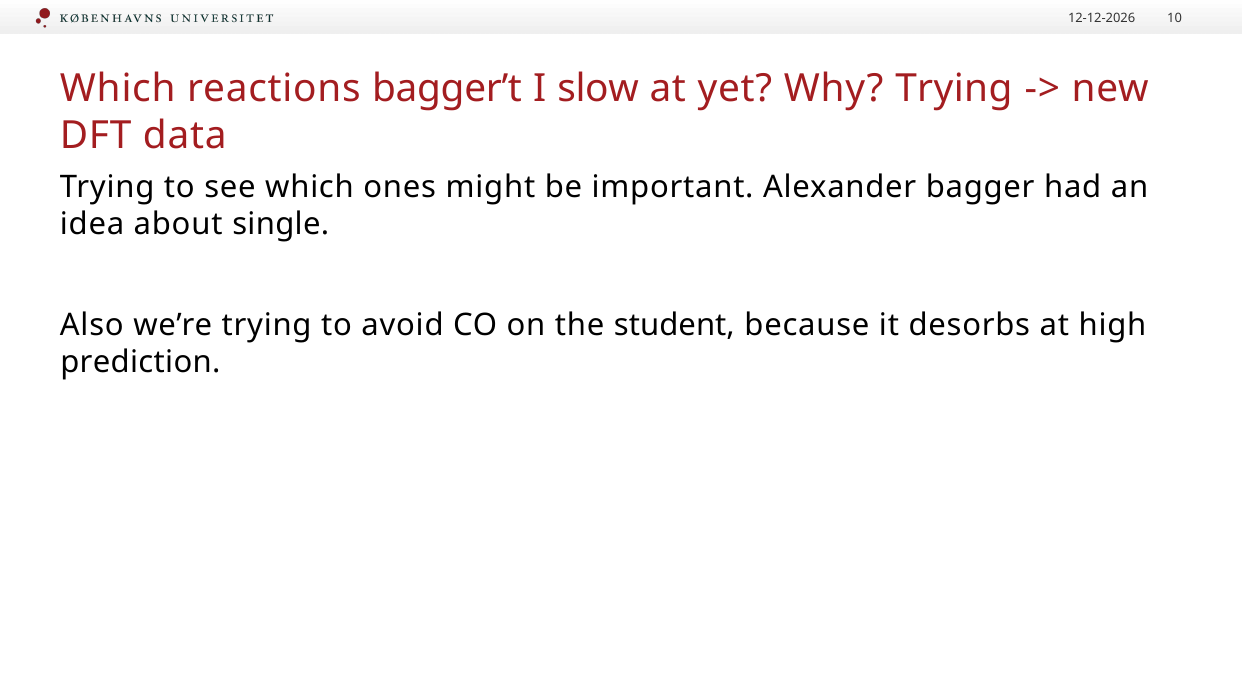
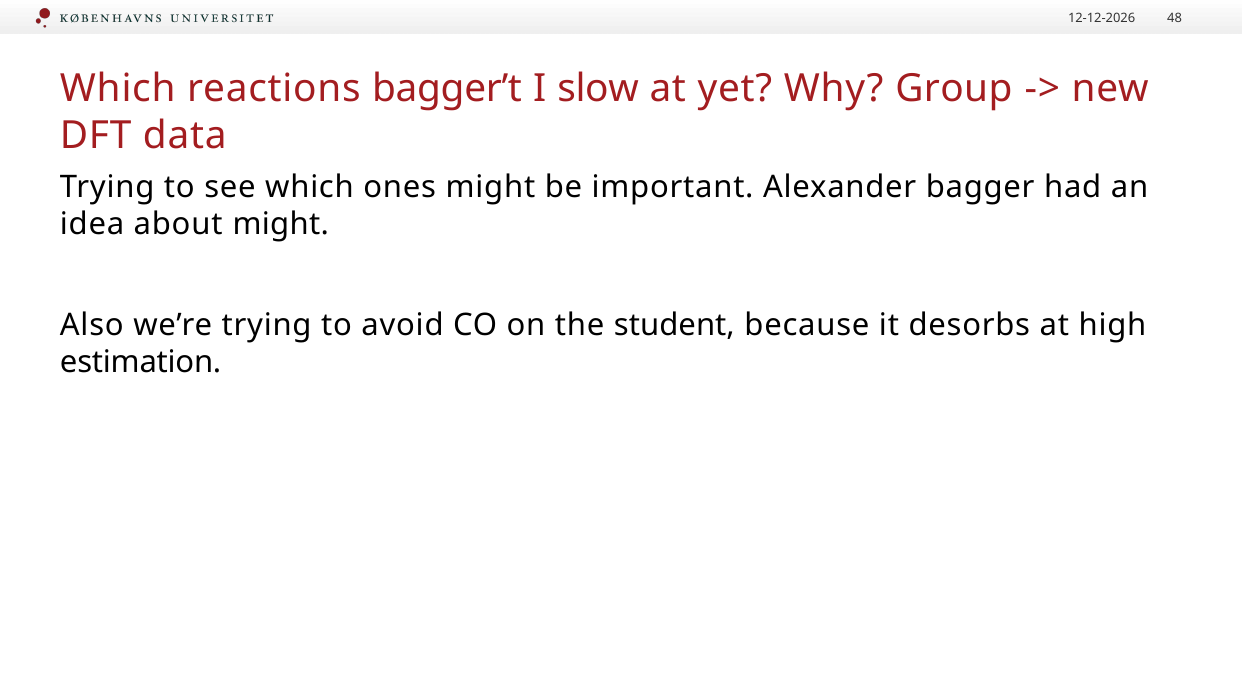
10: 10 -> 48
Why Trying: Trying -> Group
about single: single -> might
prediction: prediction -> estimation
